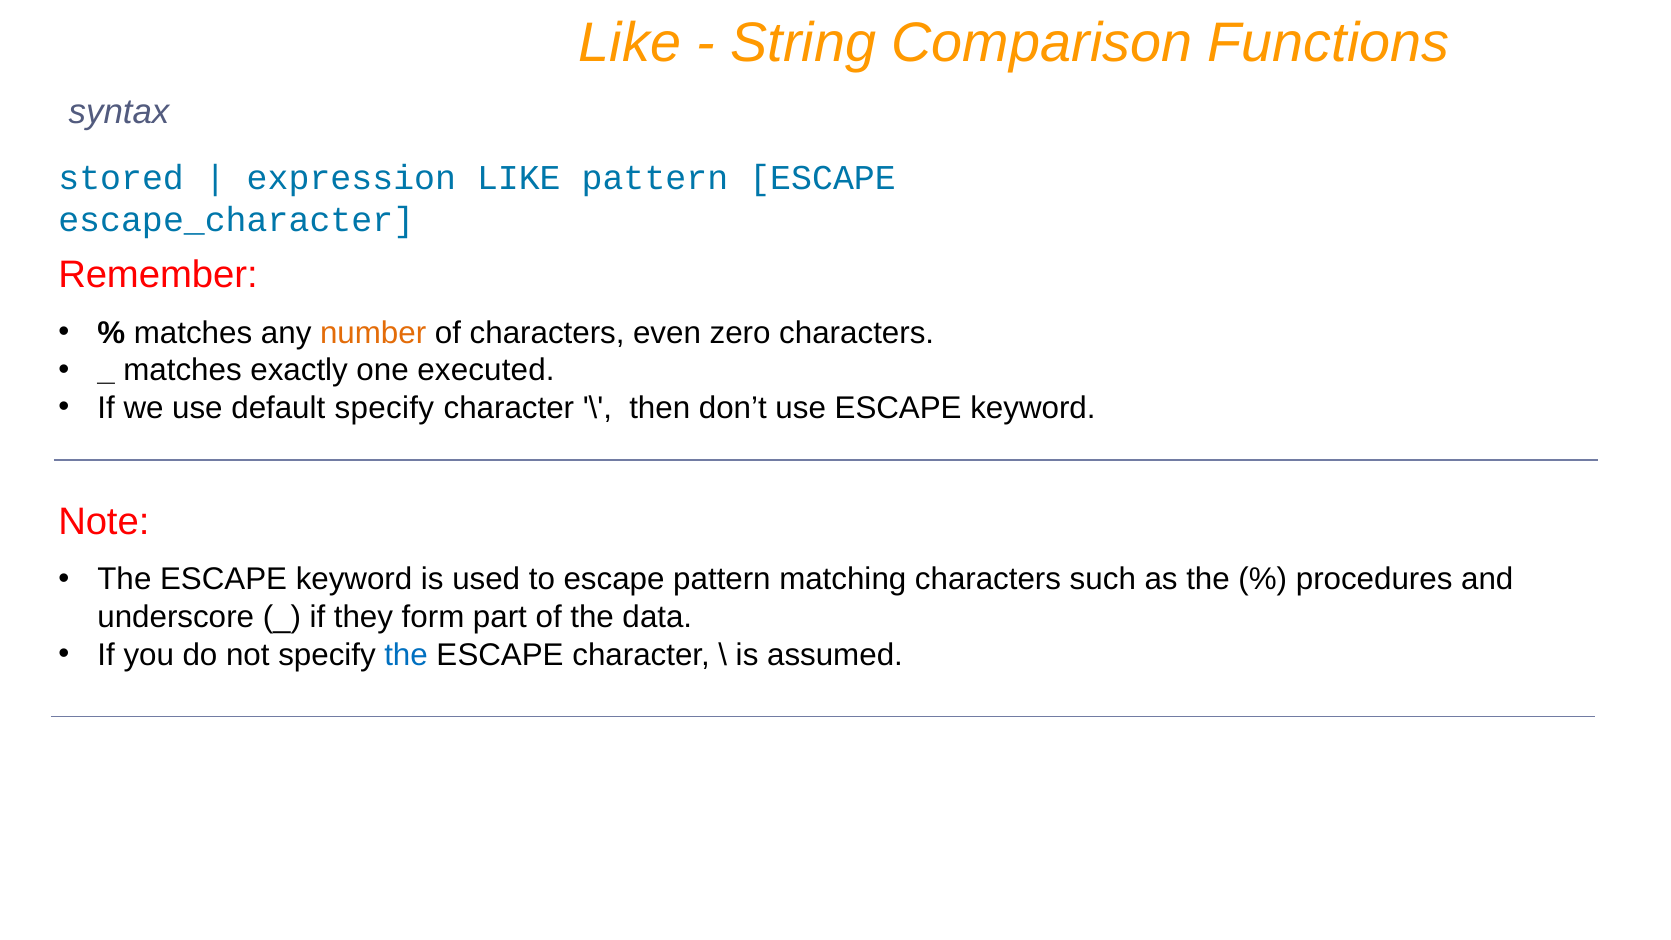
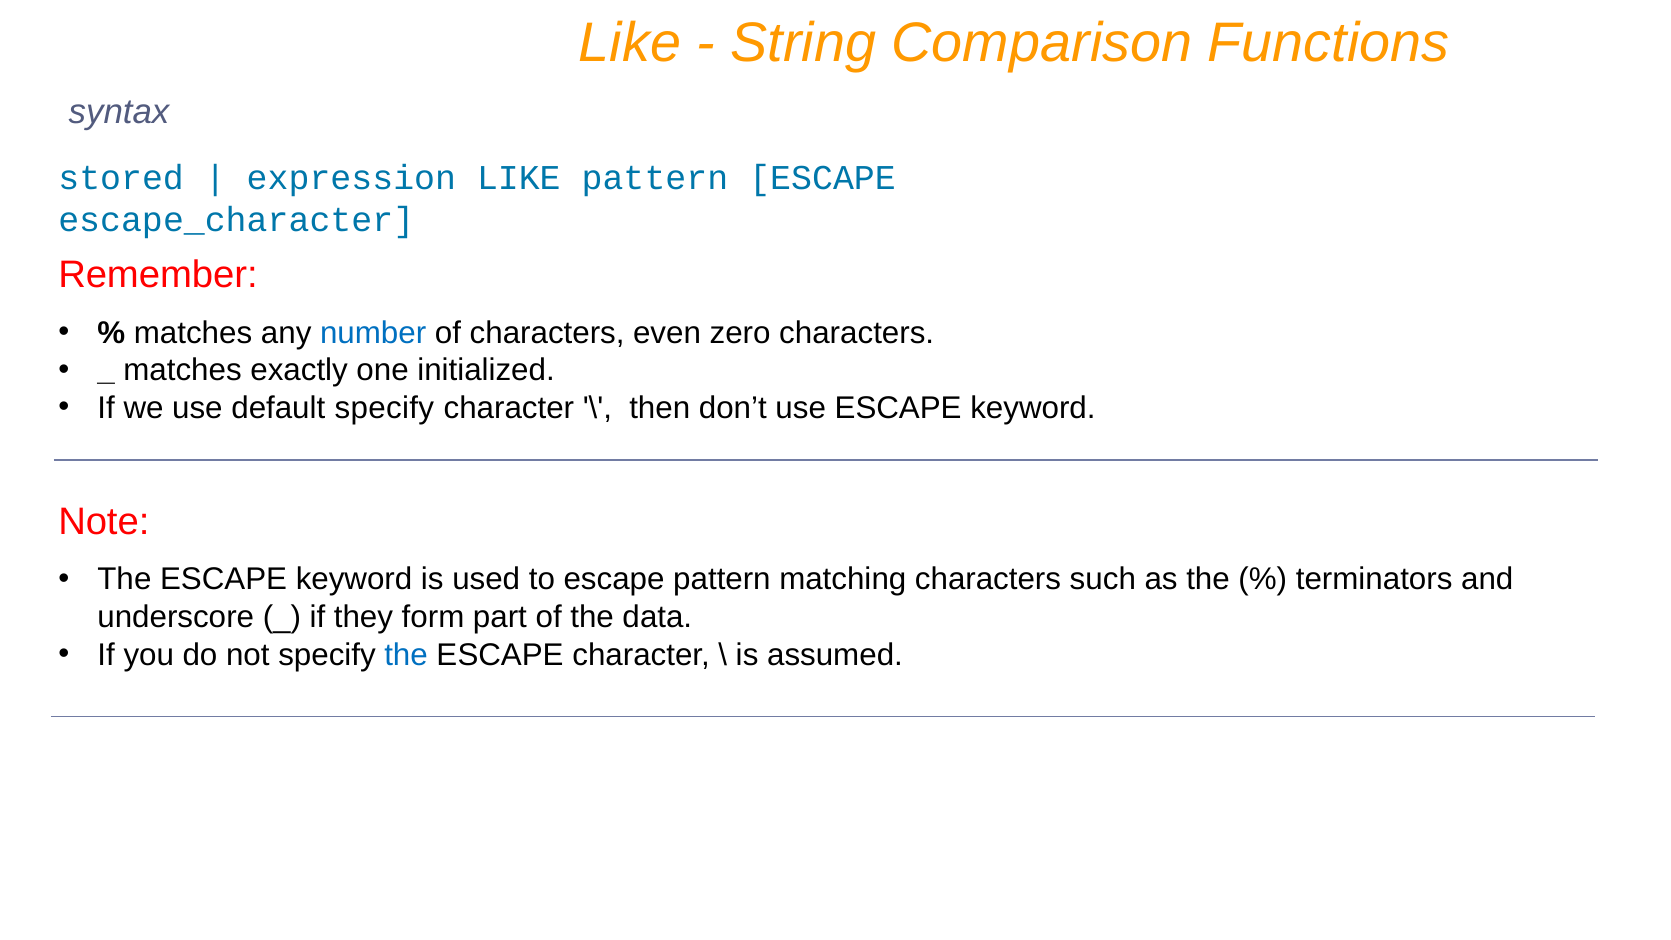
number colour: orange -> blue
executed: executed -> initialized
procedures: procedures -> terminators
